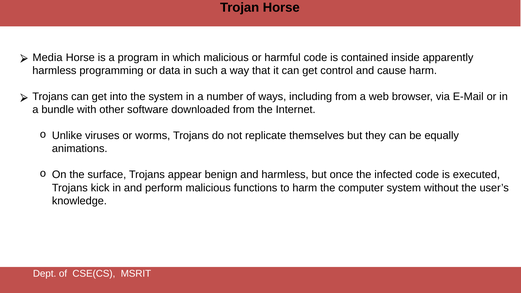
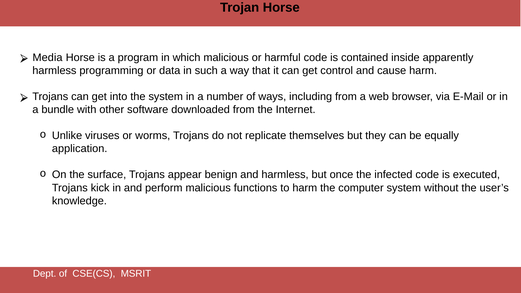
animations: animations -> application
